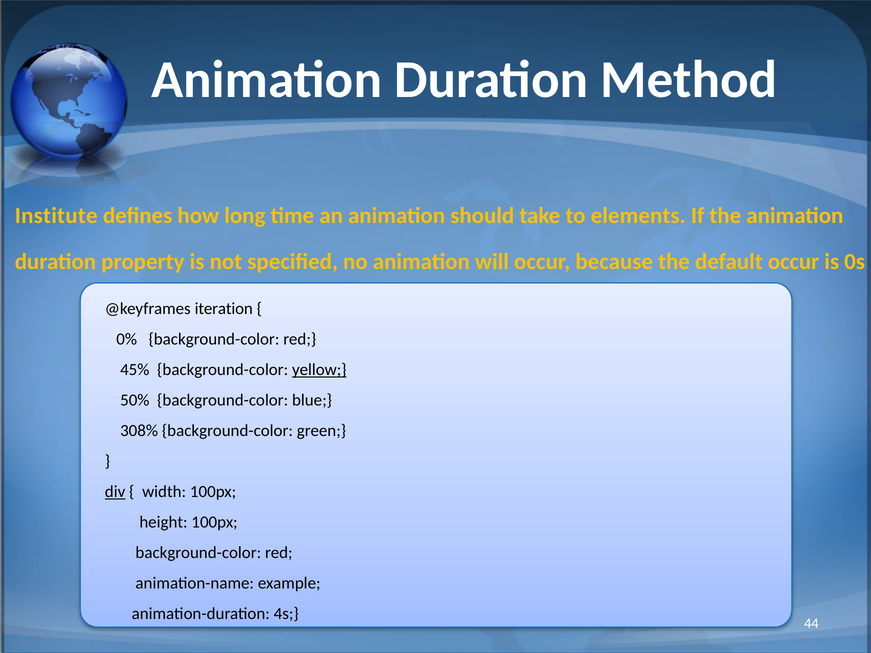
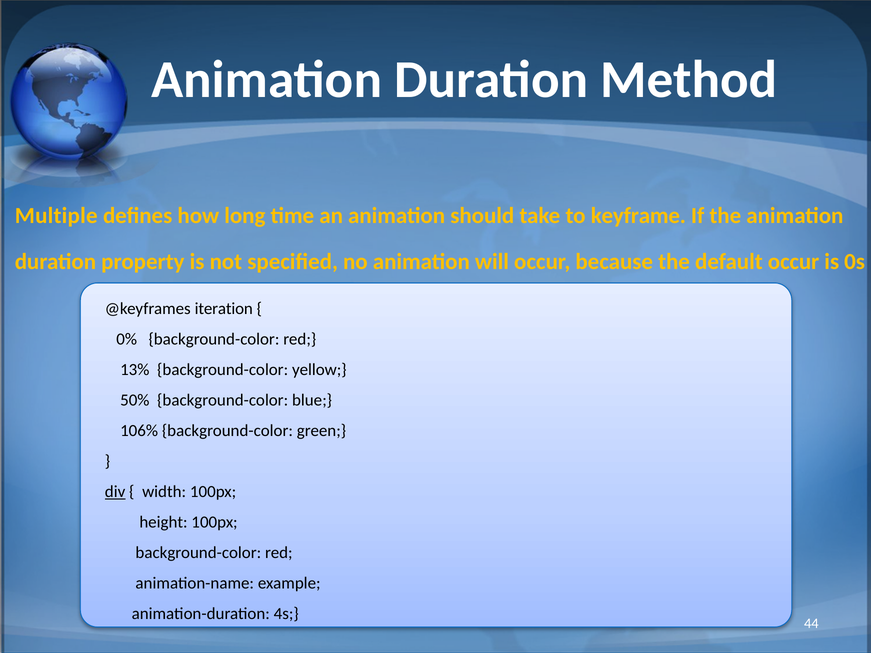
Institute: Institute -> Multiple
elements: elements -> keyframe
45%: 45% -> 13%
yellow underline: present -> none
308%: 308% -> 106%
